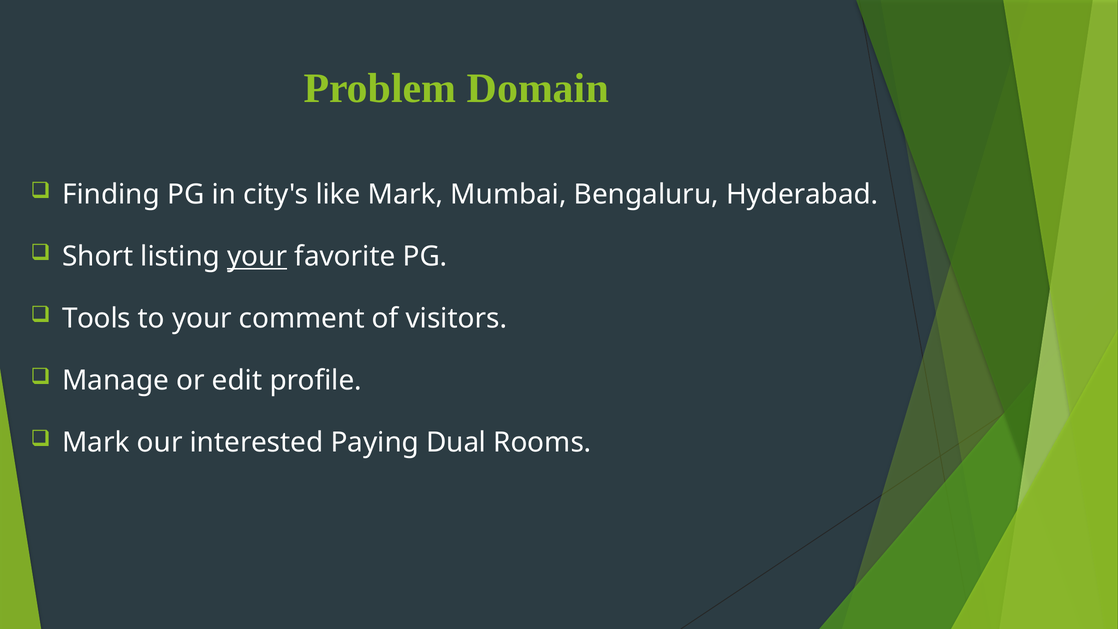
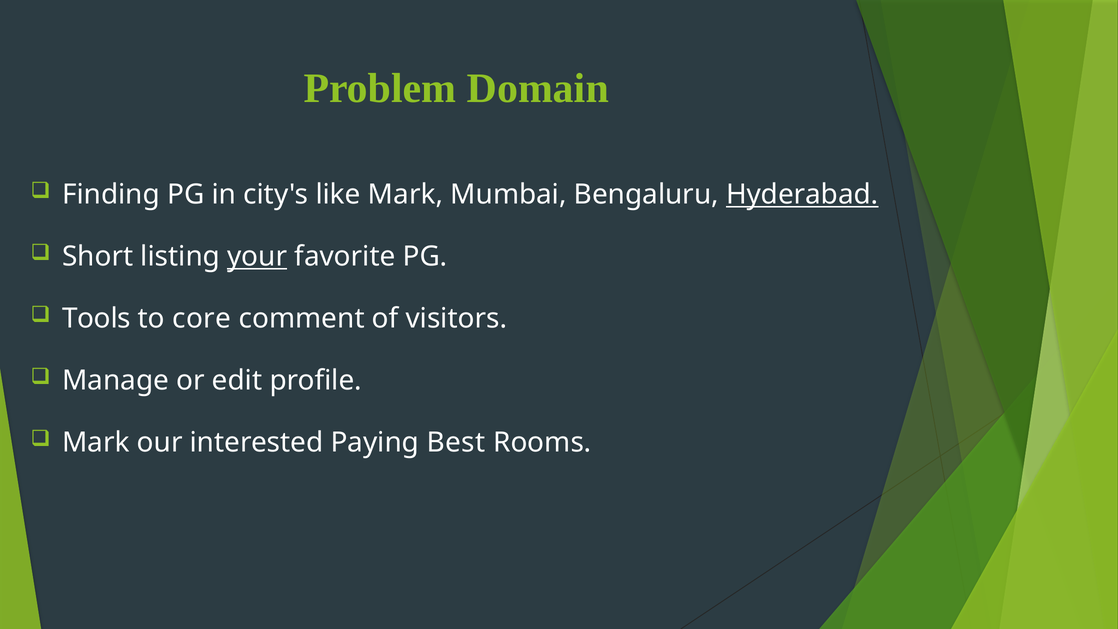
Hyderabad underline: none -> present
to your: your -> core
Dual: Dual -> Best
